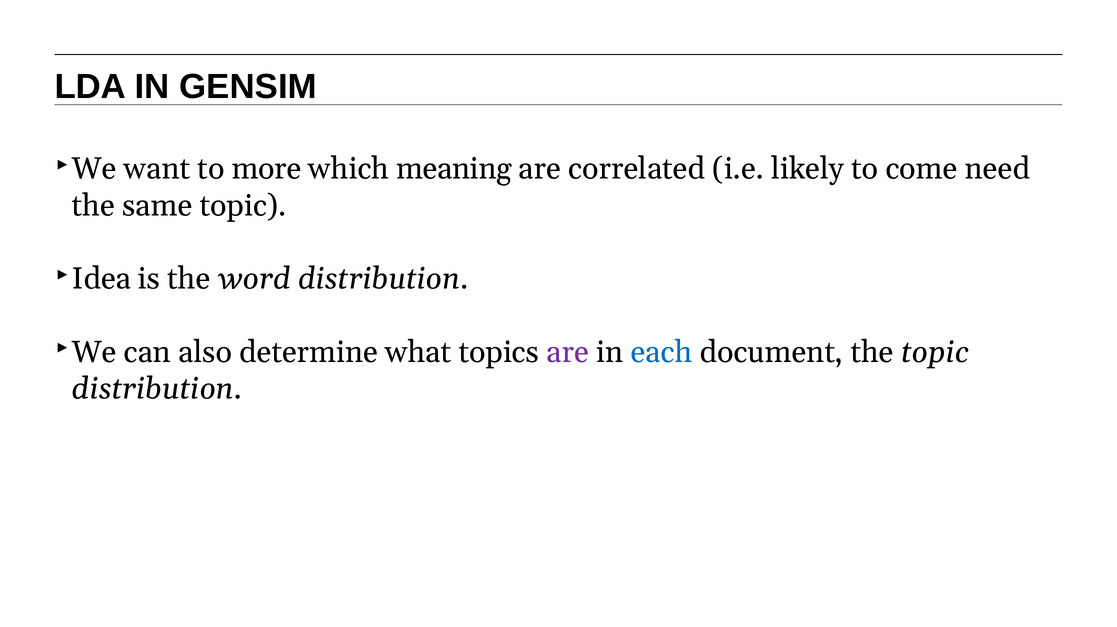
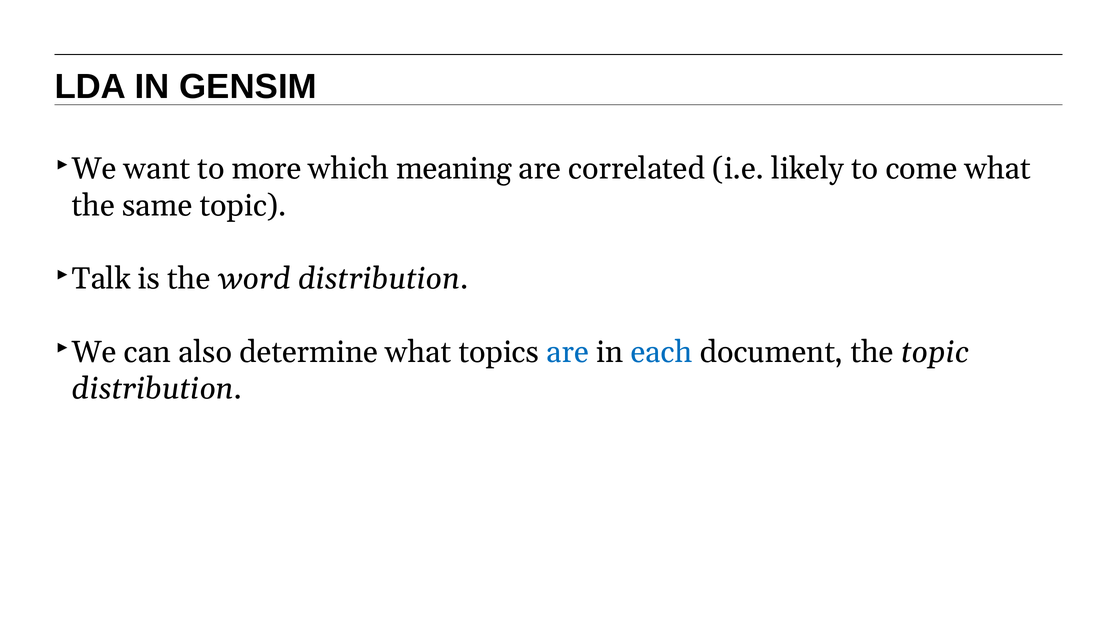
come need: need -> what
Idea: Idea -> Talk
are at (568, 352) colour: purple -> blue
